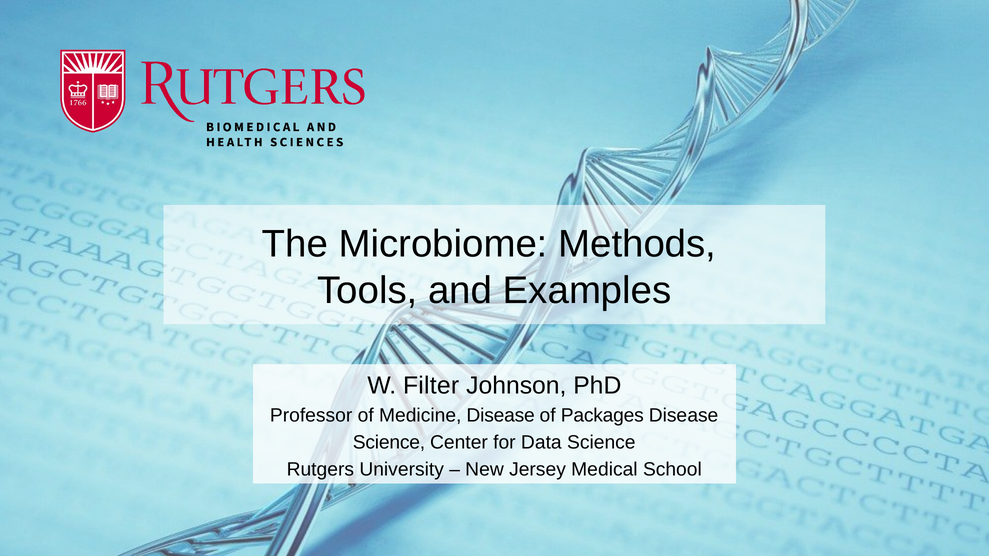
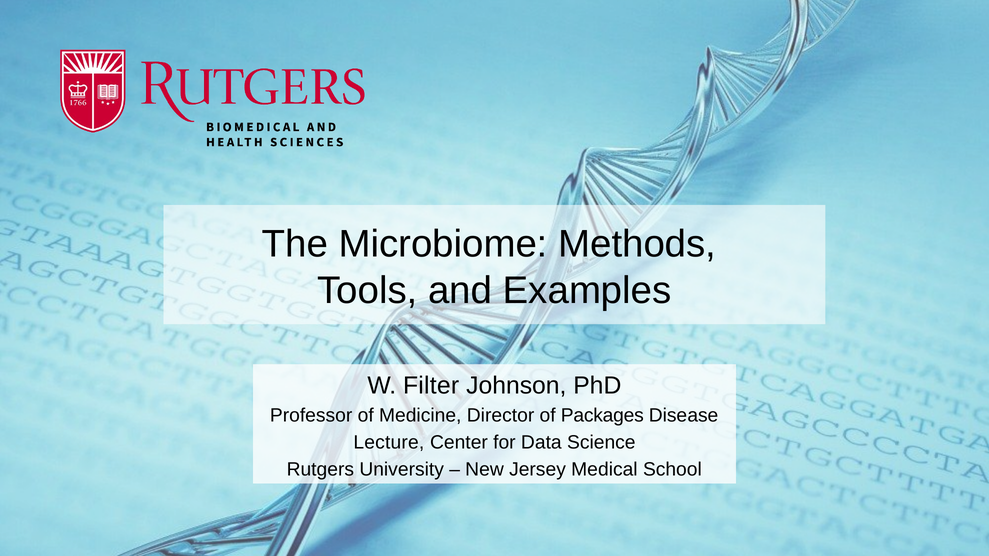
Medicine Disease: Disease -> Director
Science at (389, 443): Science -> Lecture
